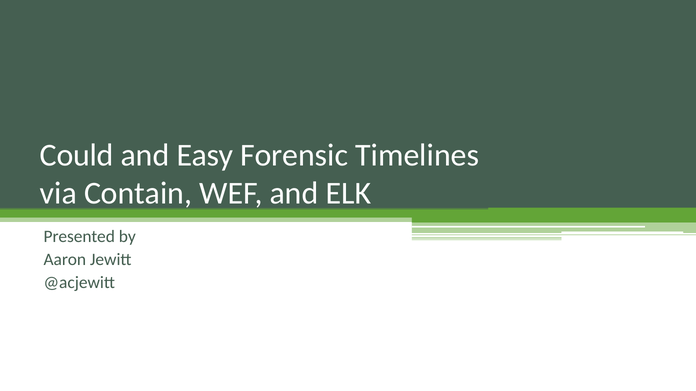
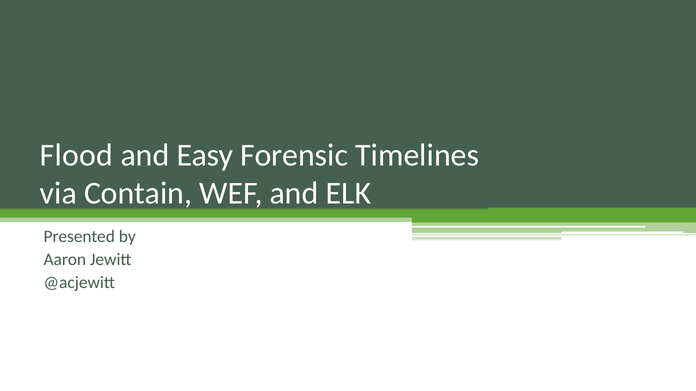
Could: Could -> Flood
